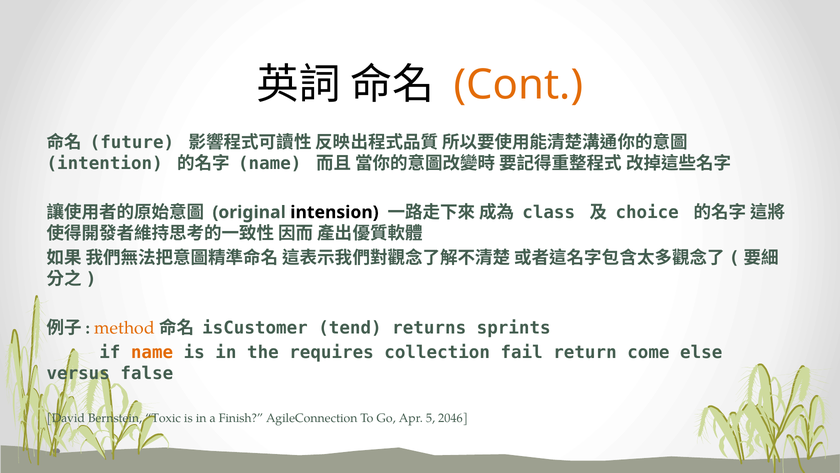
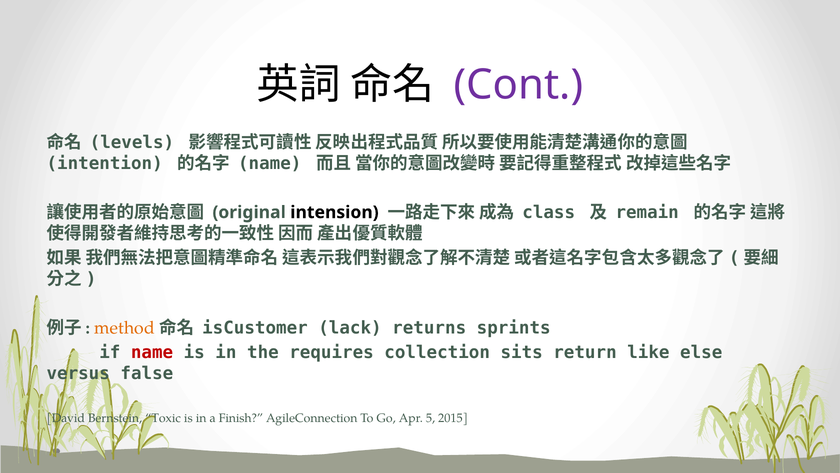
Cont colour: orange -> purple
future: future -> levels
choice: choice -> remain
tend: tend -> lack
name at (152, 352) colour: orange -> red
fail: fail -> sits
come: come -> like
2046: 2046 -> 2015
